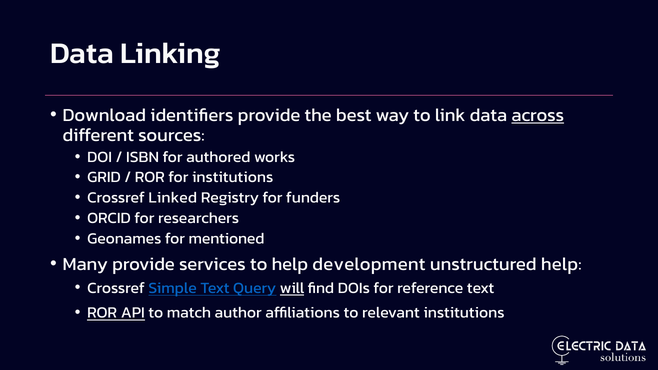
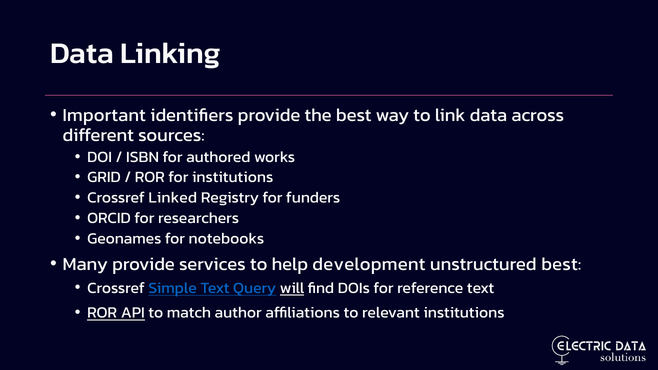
Download: Download -> Important
across underline: present -> none
mentioned: mentioned -> notebooks
unstructured help: help -> best
